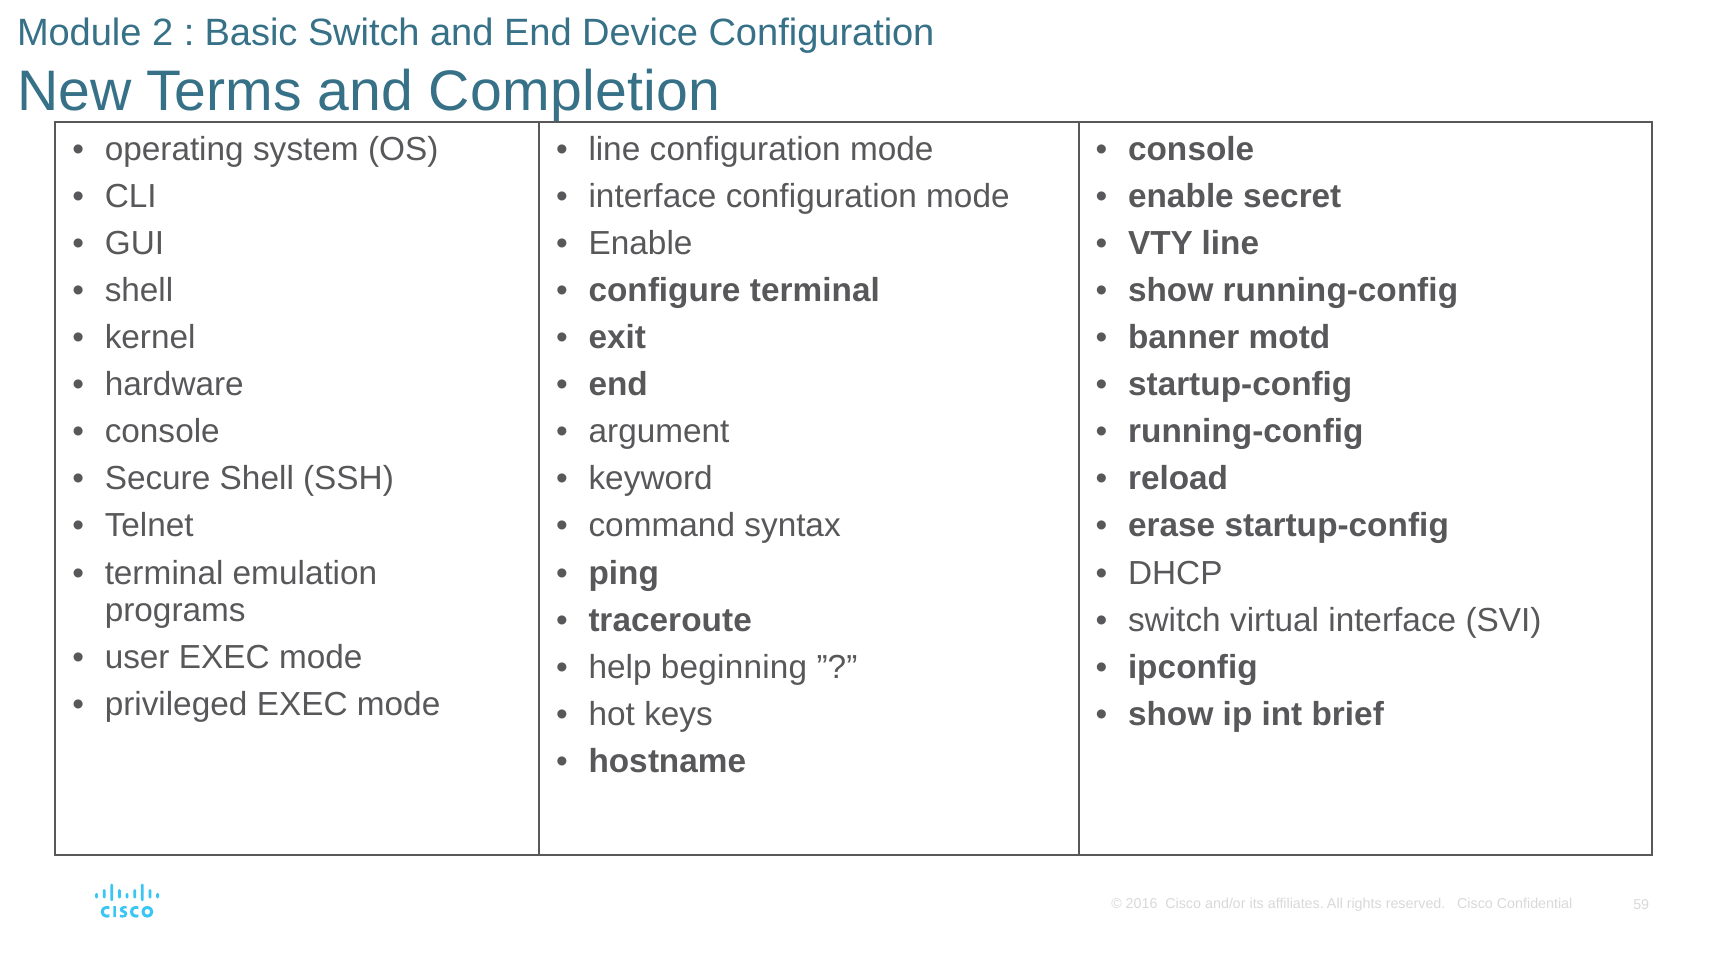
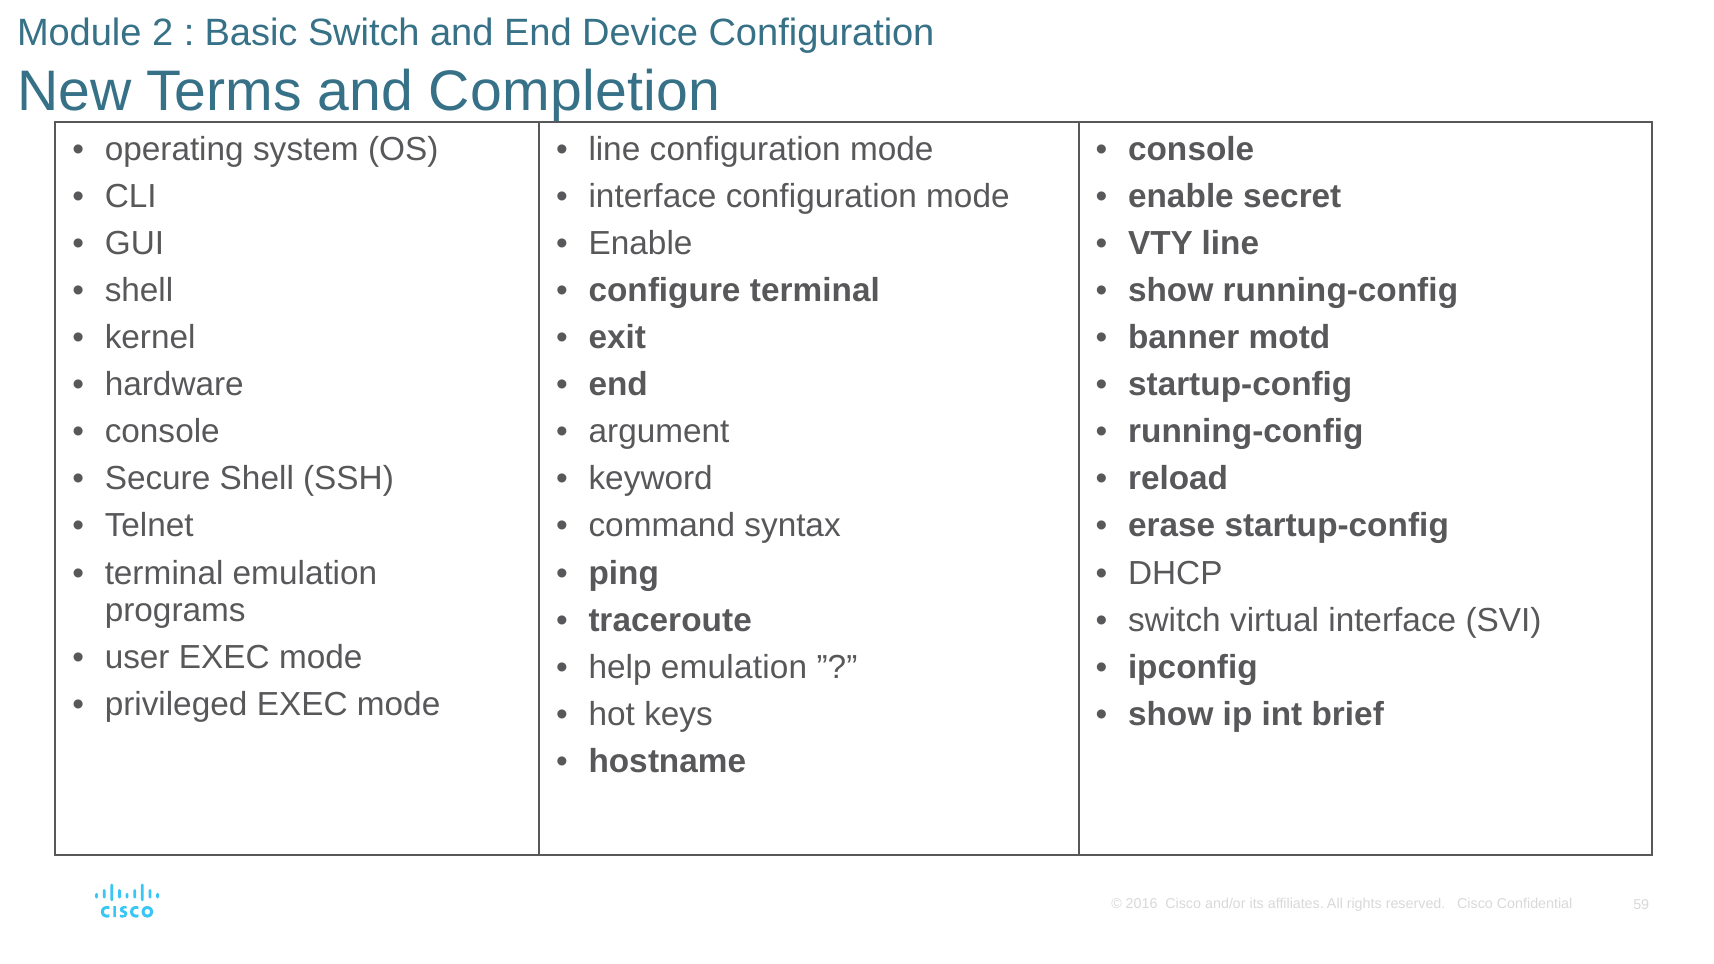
help beginning: beginning -> emulation
